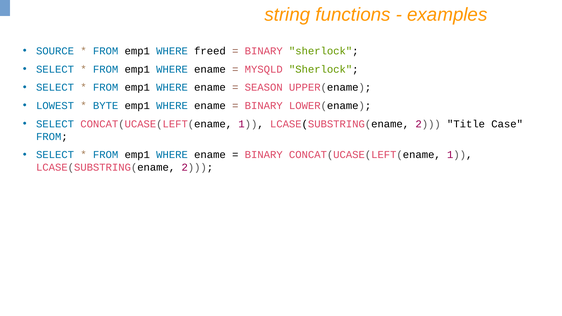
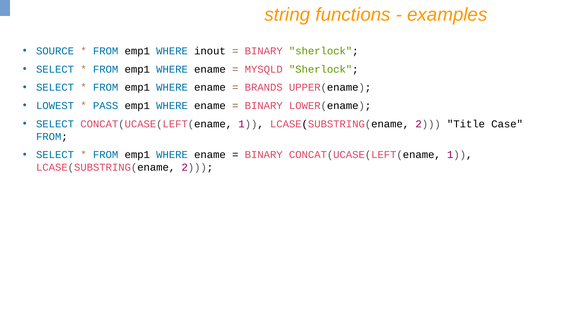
freed: freed -> inout
SEASON: SEASON -> BRANDS
BYTE: BYTE -> PASS
